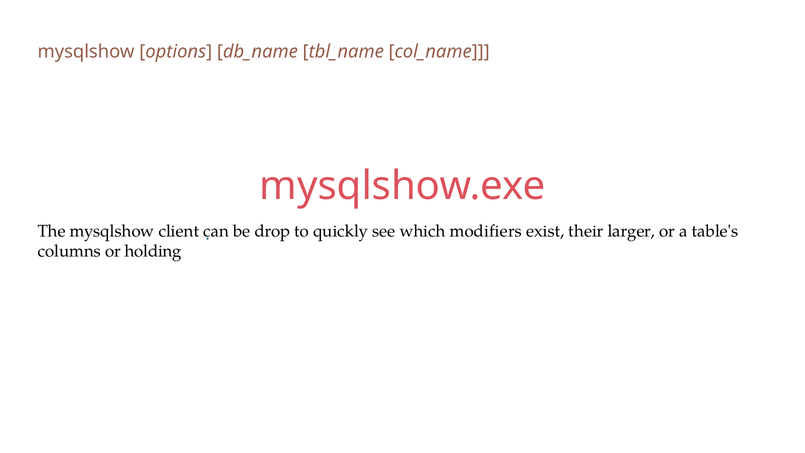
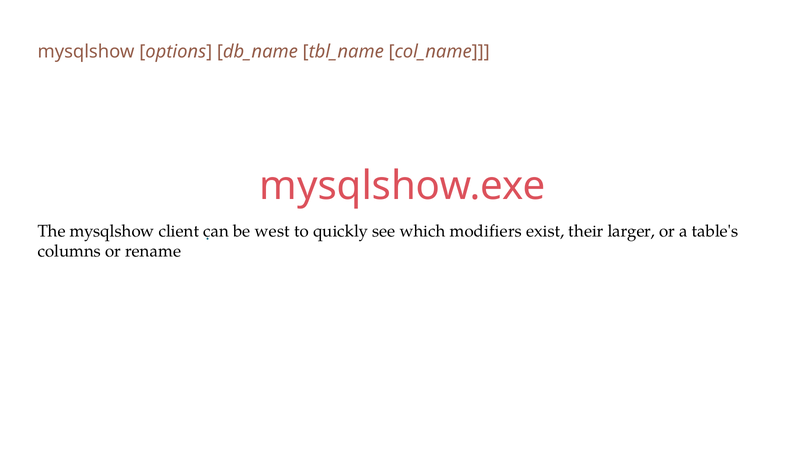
drop: drop -> west
holding: holding -> rename
